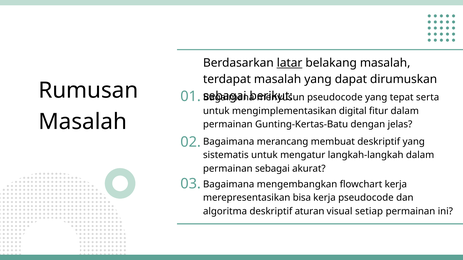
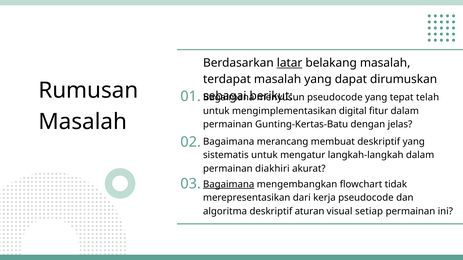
serta: serta -> telah
permainan sebagai: sebagai -> diakhiri
Bagaimana at (229, 185) underline: none -> present
flowchart kerja: kerja -> tidak
bisa: bisa -> dari
